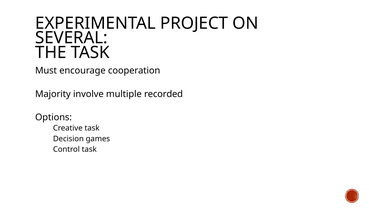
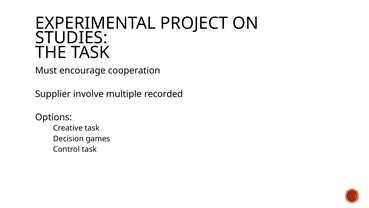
SEVERAL: SEVERAL -> STUDIES
Majority: Majority -> Supplier
